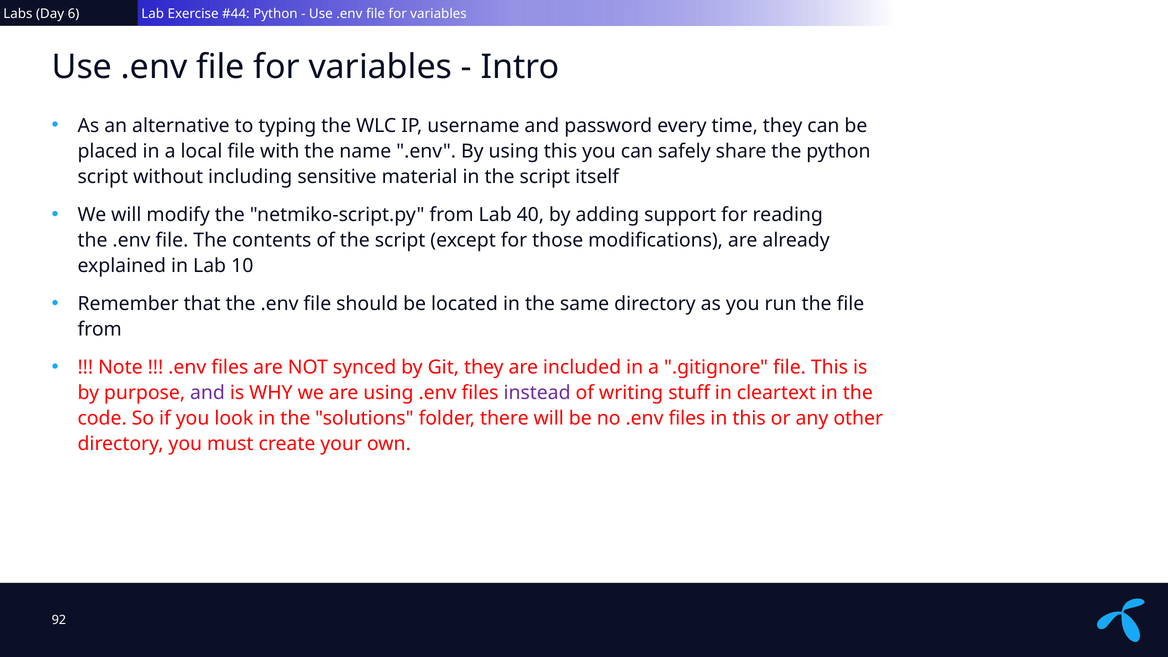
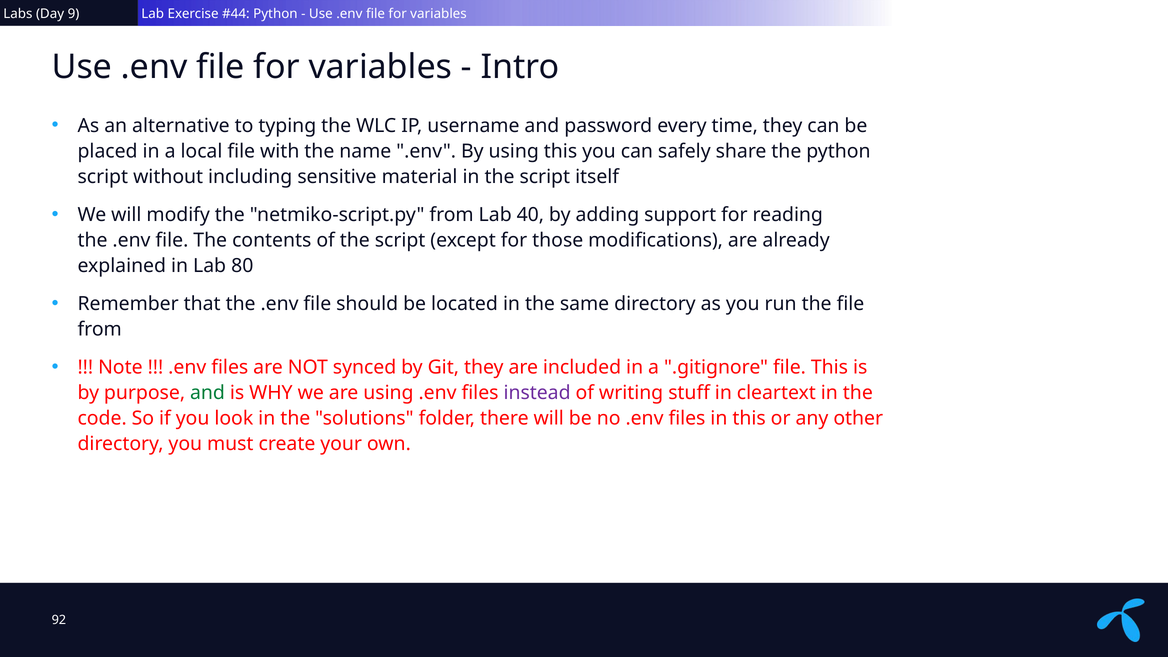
6: 6 -> 9
10: 10 -> 80
and at (207, 393) colour: purple -> green
